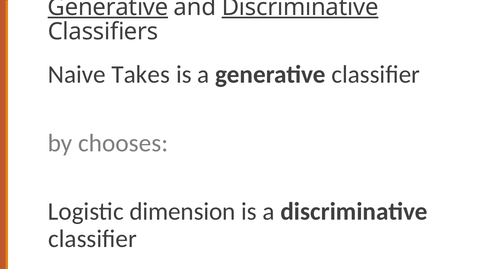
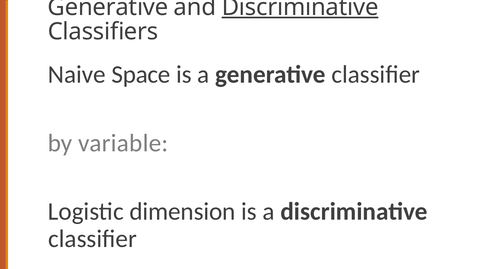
Generative at (108, 7) underline: present -> none
Takes: Takes -> Space
chooses: chooses -> variable
